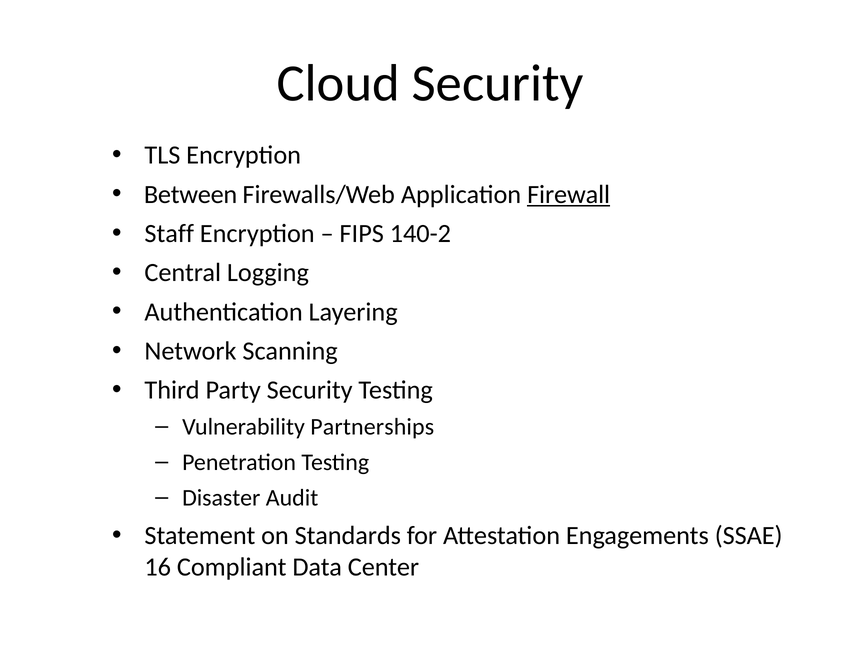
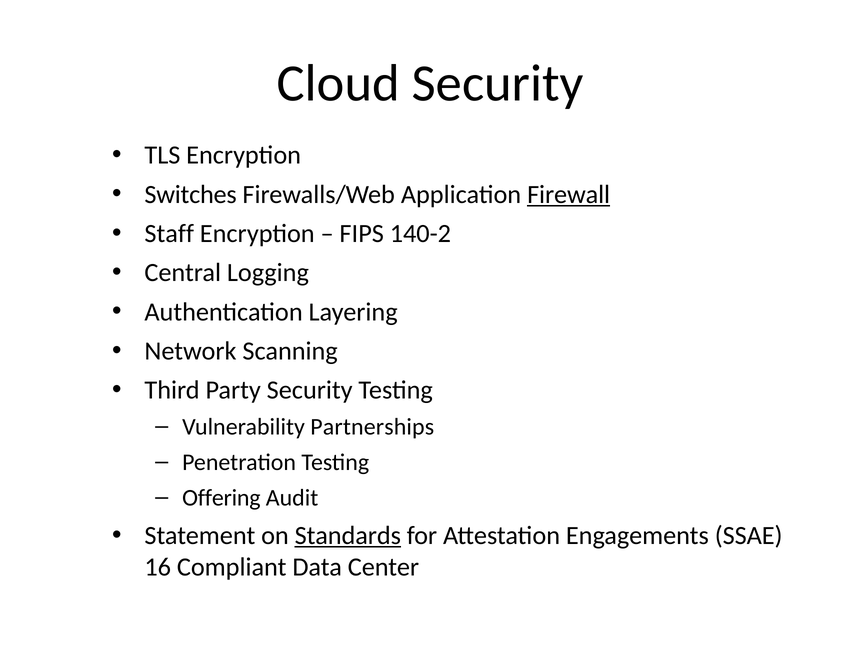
Between: Between -> Switches
Disaster: Disaster -> Offering
Standards underline: none -> present
